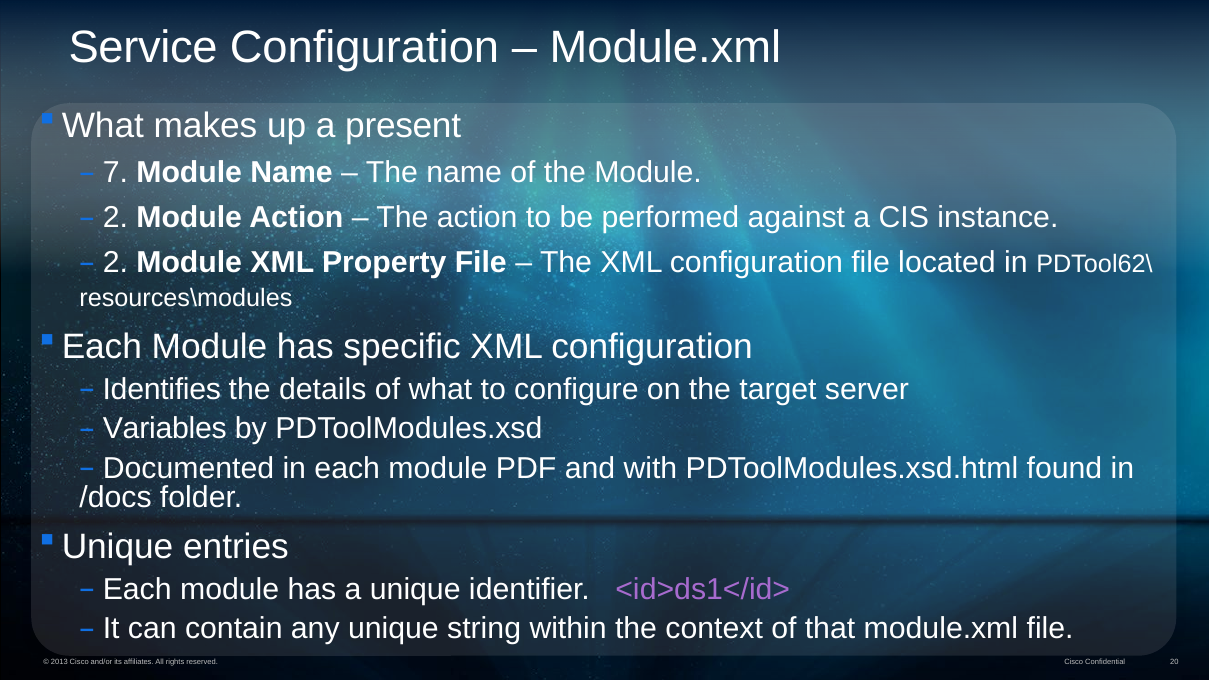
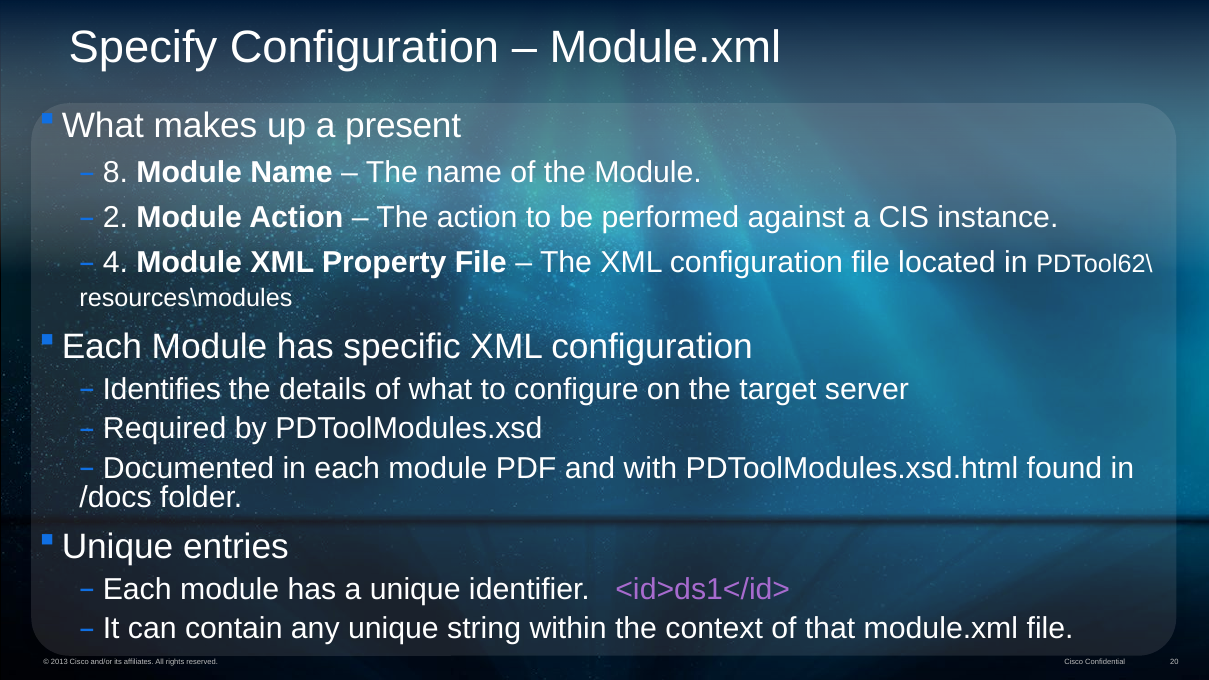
Service: Service -> Specify
7: 7 -> 8
2 at (115, 262): 2 -> 4
Variables: Variables -> Required
